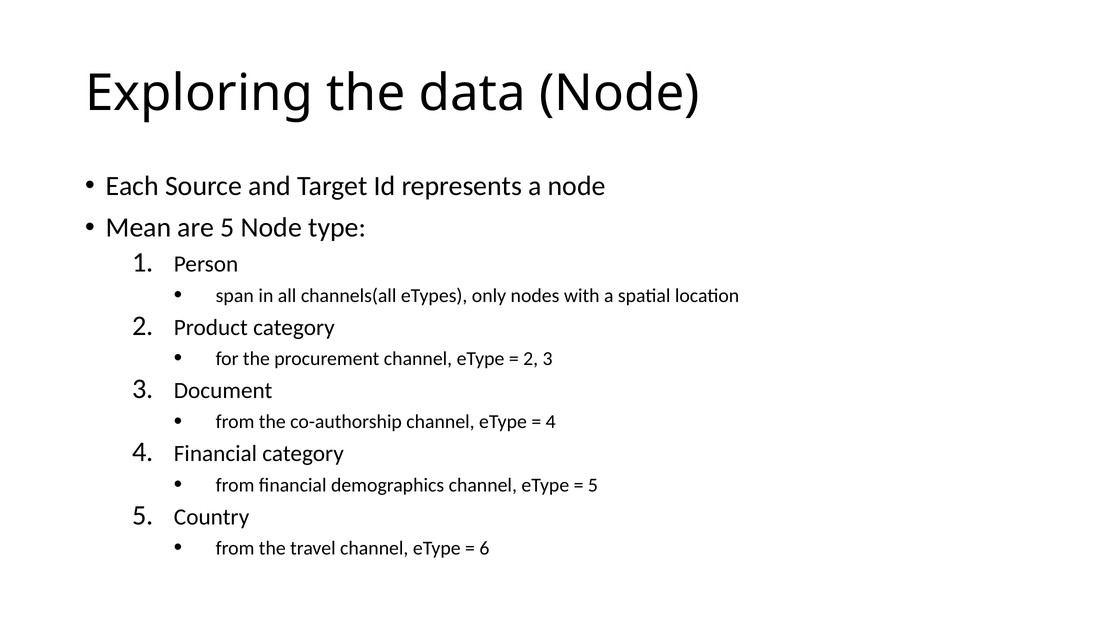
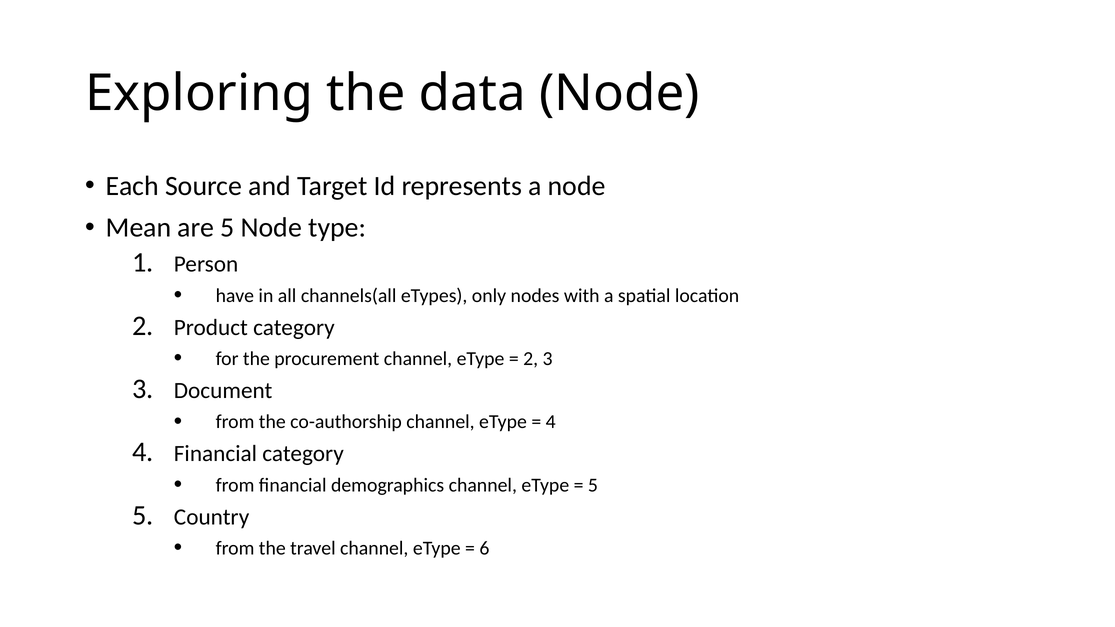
span: span -> have
